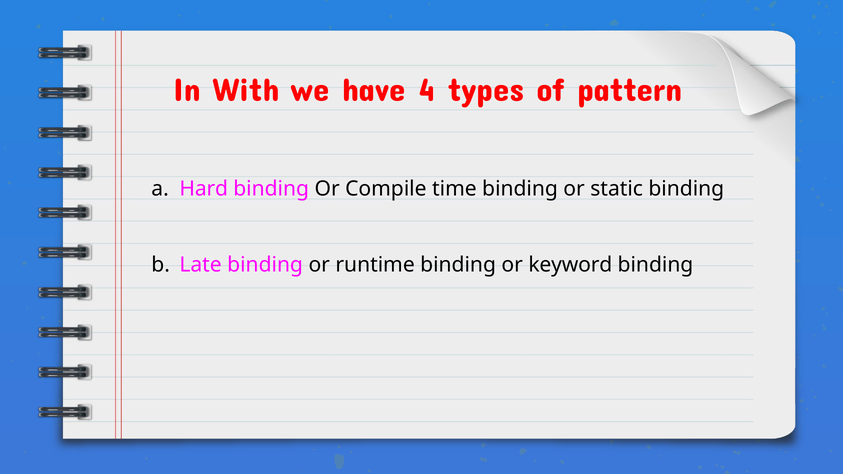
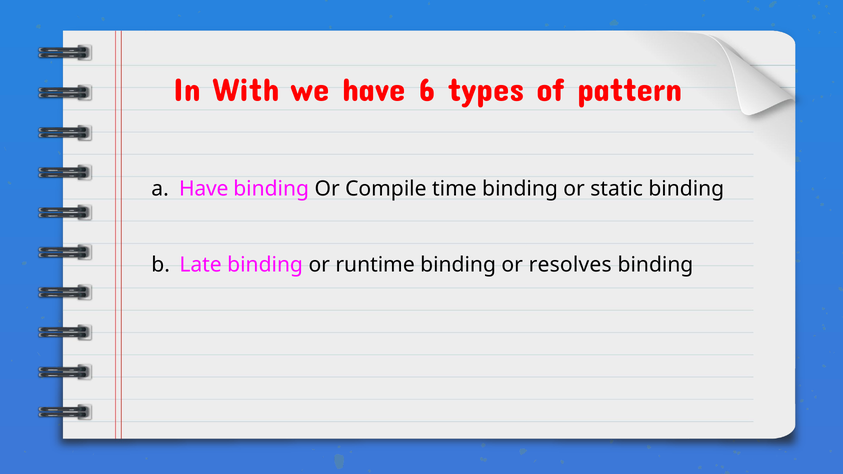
4: 4 -> 6
Hard at (204, 189): Hard -> Have
keyword: keyword -> resolves
